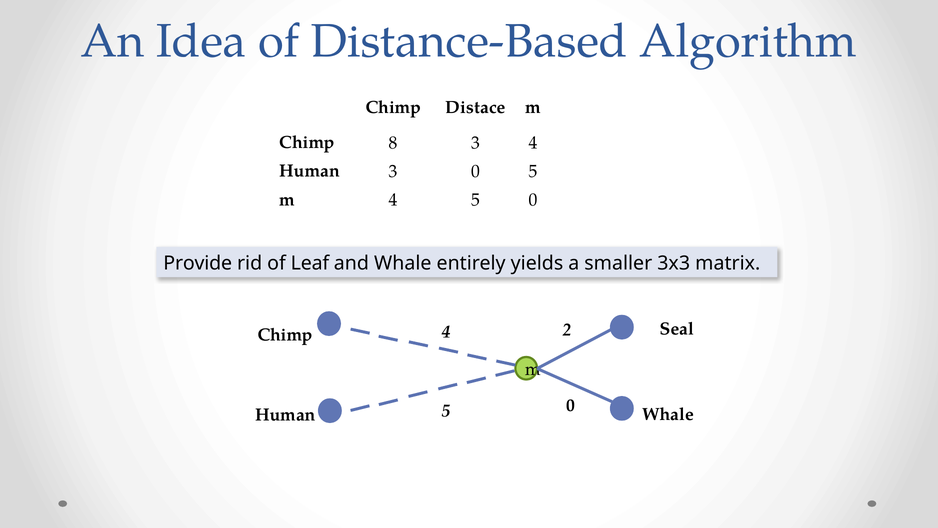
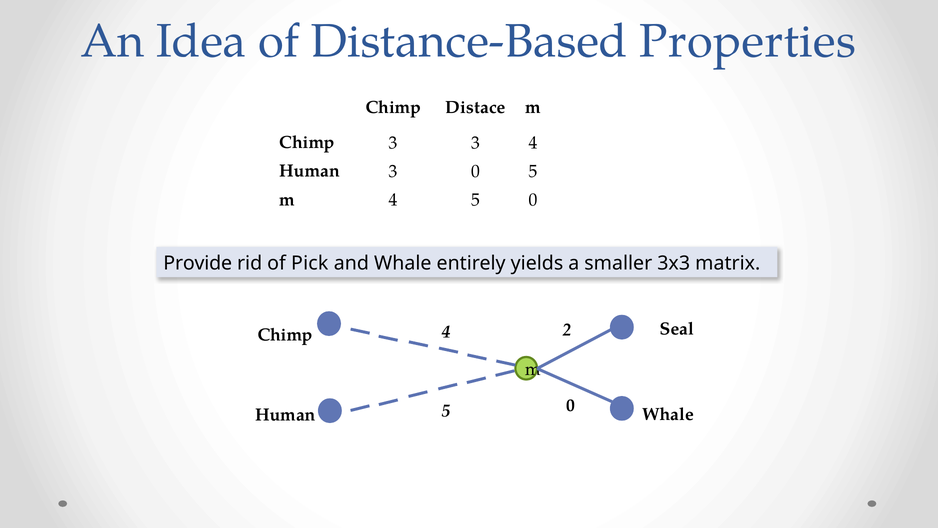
Algorithm: Algorithm -> Properties
Chimp 8: 8 -> 3
Leaf: Leaf -> Pick
